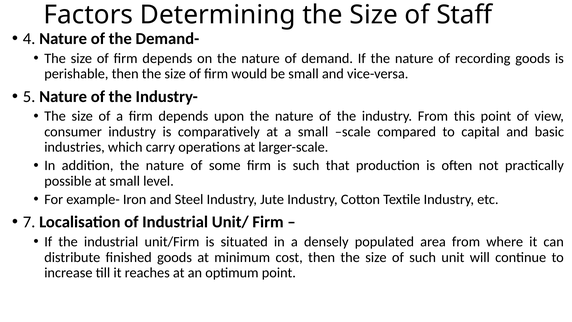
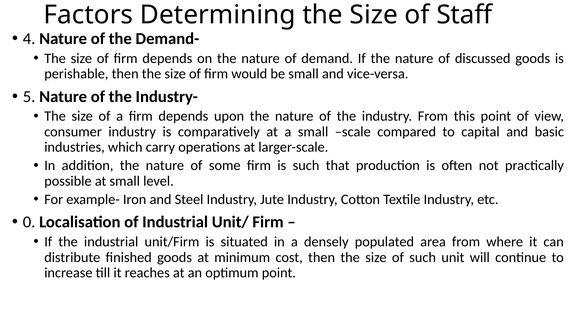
recording: recording -> discussed
7: 7 -> 0
